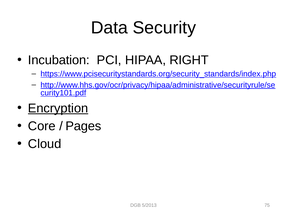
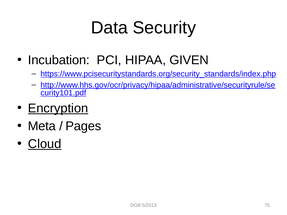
RIGHT: RIGHT -> GIVEN
Core: Core -> Meta
Cloud underline: none -> present
